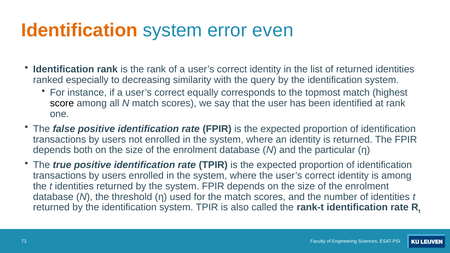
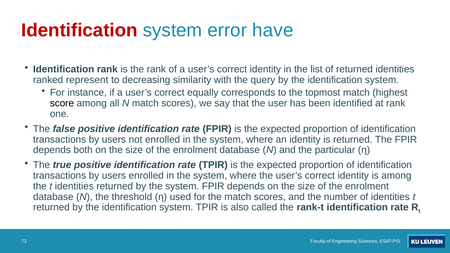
Identification at (79, 30) colour: orange -> red
even: even -> have
especially: especially -> represent
